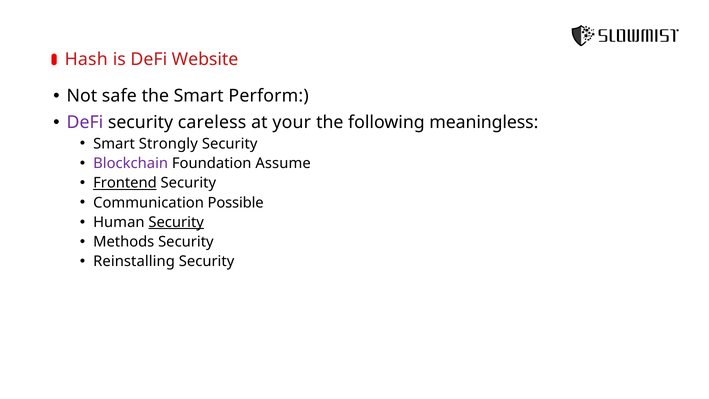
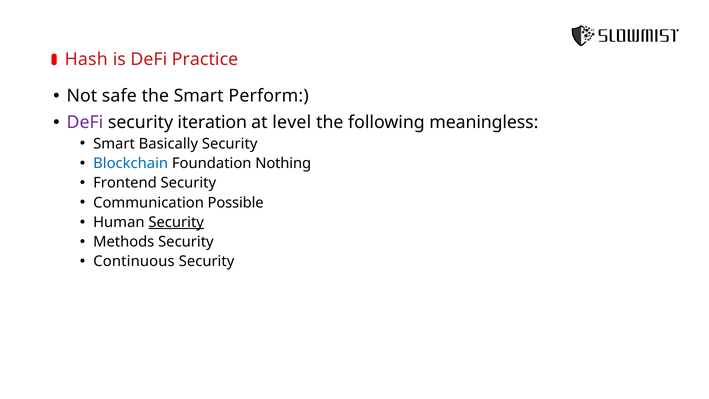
Website: Website -> Practice
careless: careless -> iteration
your: your -> level
Strongly: Strongly -> Basically
Blockchain colour: purple -> blue
Assume: Assume -> Nothing
Frontend underline: present -> none
Reinstalling: Reinstalling -> Continuous
